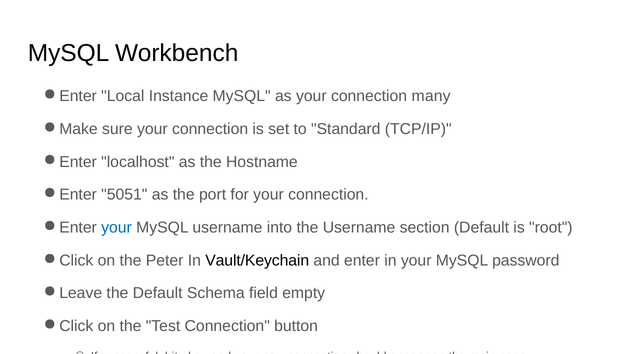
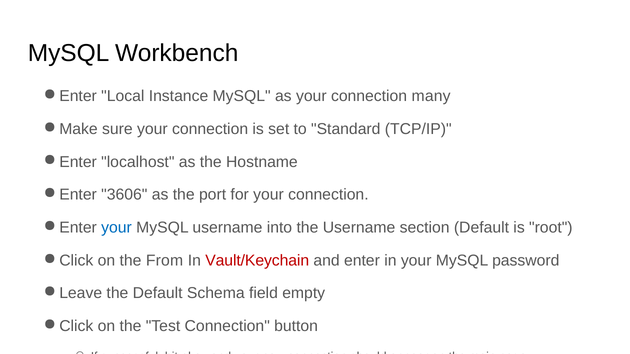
5051: 5051 -> 3606
Peter: Peter -> From
Vault/Keychain colour: black -> red
